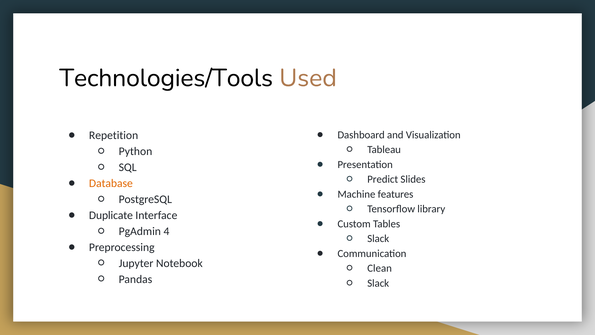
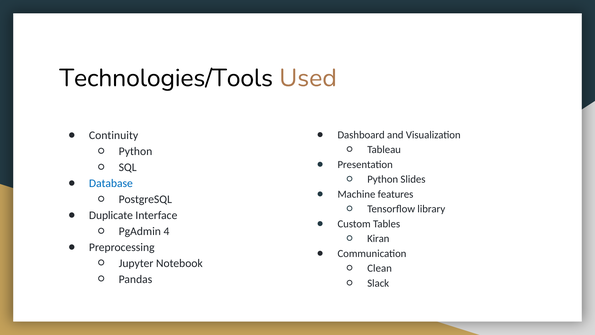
Repetition: Repetition -> Continuity
Predict at (383, 179): Predict -> Python
Database colour: orange -> blue
Slack at (378, 238): Slack -> Kiran
